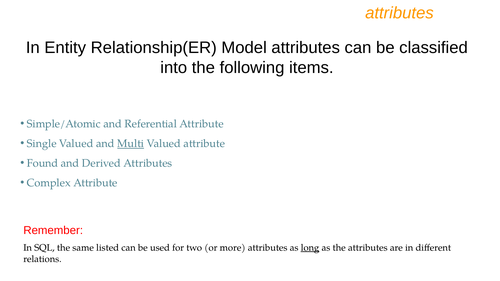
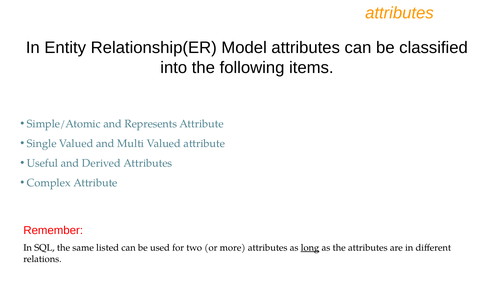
Referential: Referential -> Represents
Multi underline: present -> none
Found: Found -> Useful
